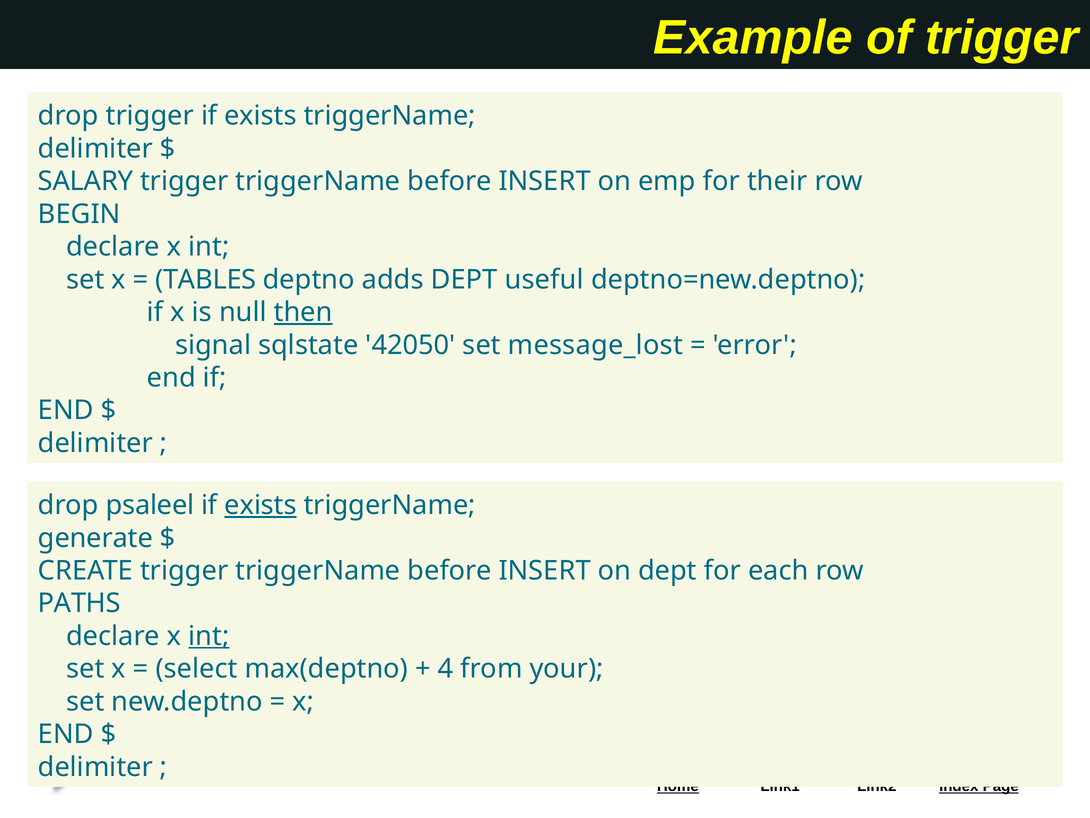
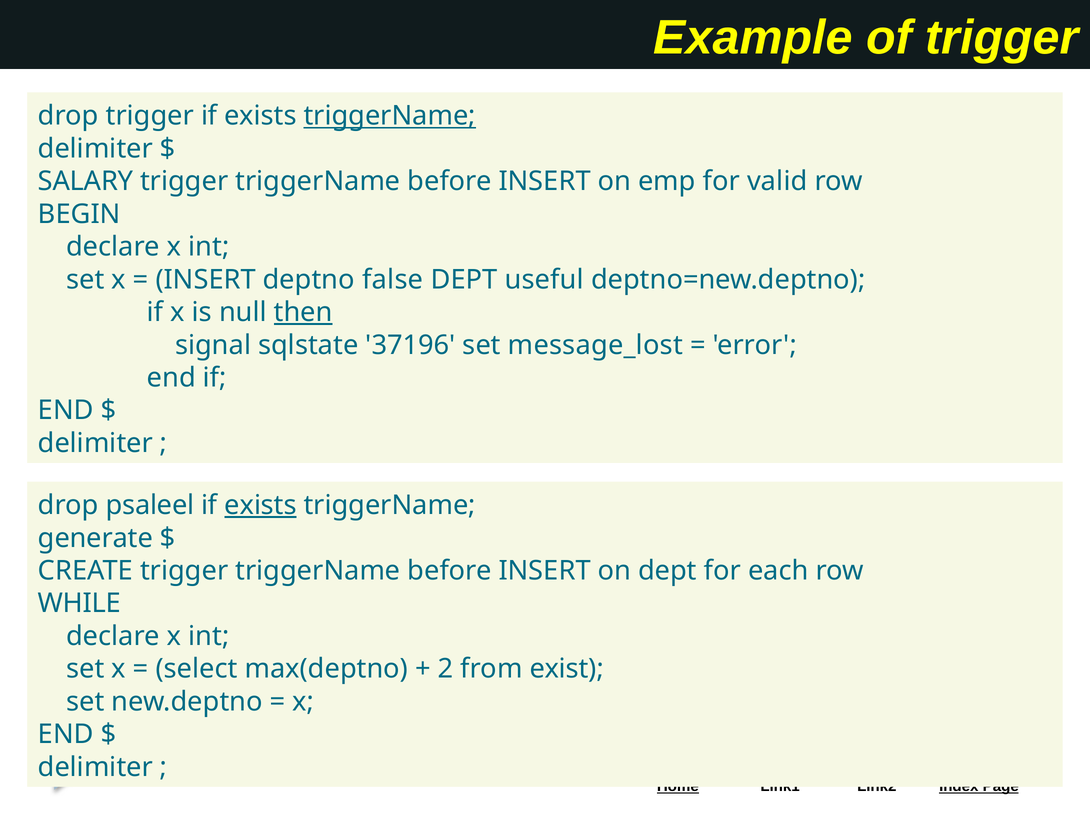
triggerName at (390, 116) underline: none -> present
their: their -> valid
TABLES at (206, 279): TABLES -> INSERT
adds: adds -> false
42050: 42050 -> 37196
PATHS: PATHS -> WHILE
int at (209, 636) underline: present -> none
4: 4 -> 2
your: your -> exist
